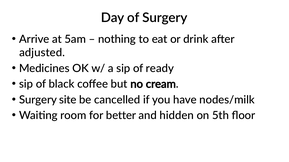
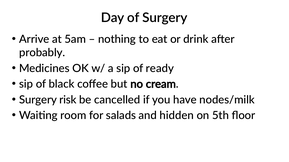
adjusted: adjusted -> probably
site: site -> risk
better: better -> salads
